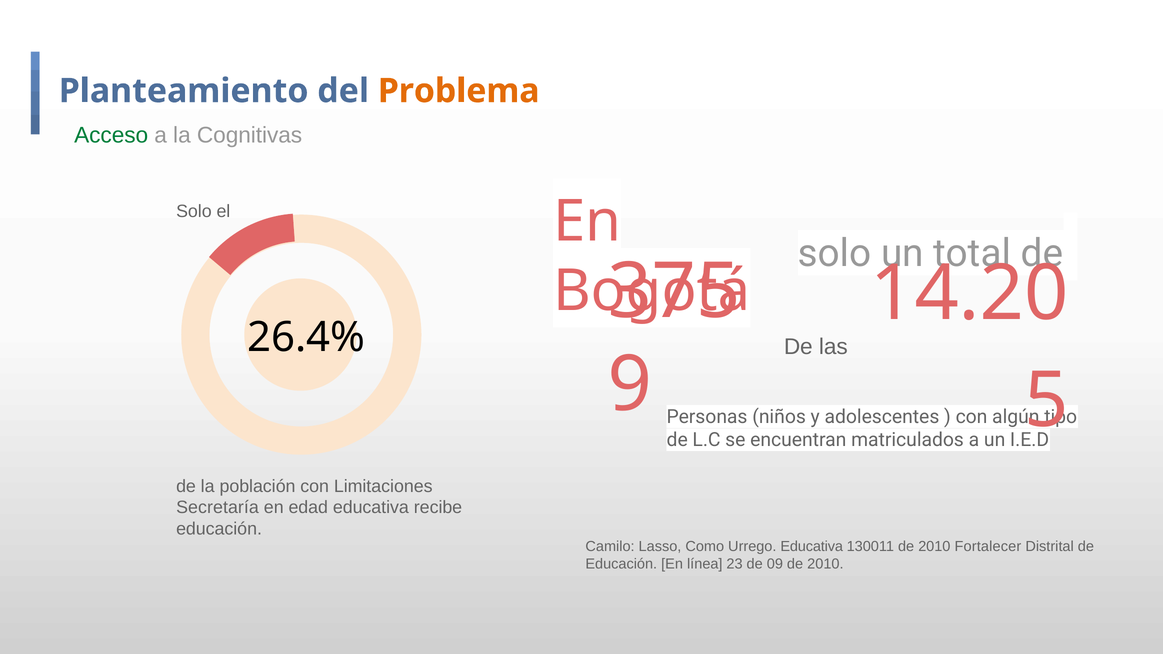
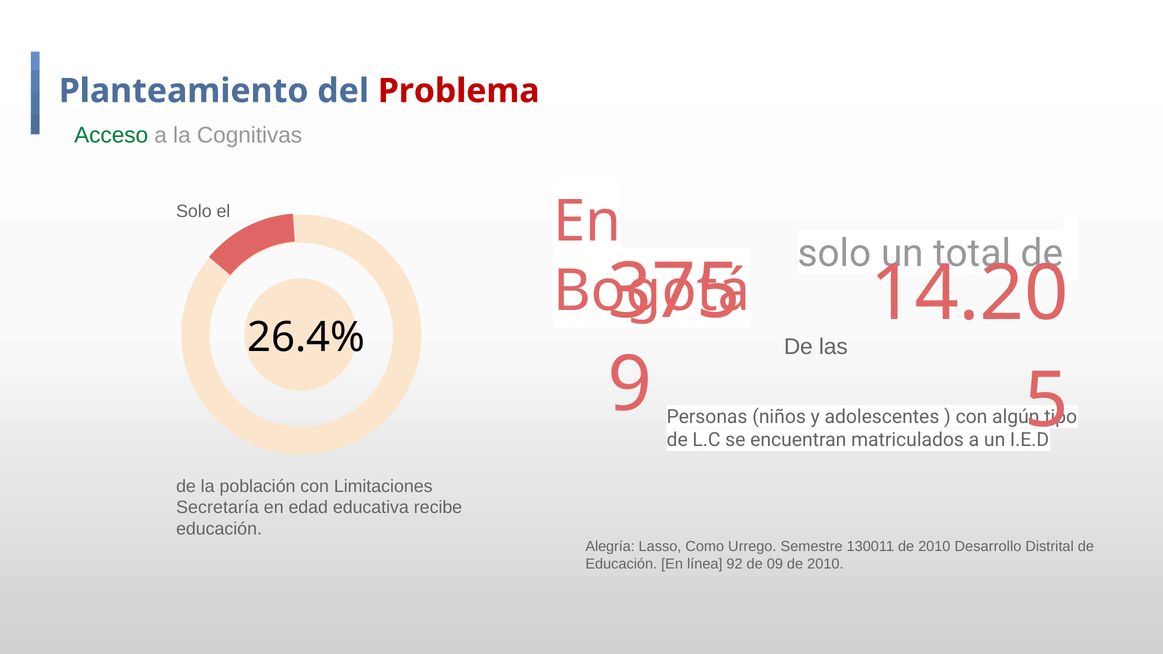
Problema colour: orange -> red
Camilo: Camilo -> Alegría
Urrego Educativa: Educativa -> Semestre
Fortalecer: Fortalecer -> Desarrollo
23: 23 -> 92
